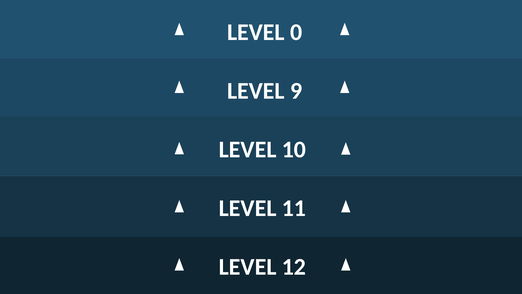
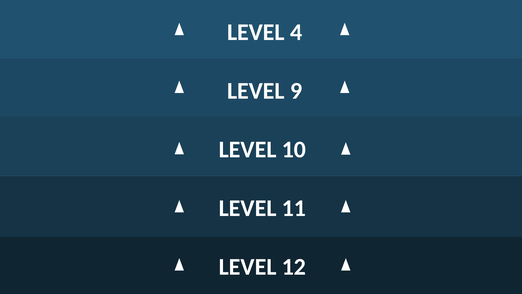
0: 0 -> 4
